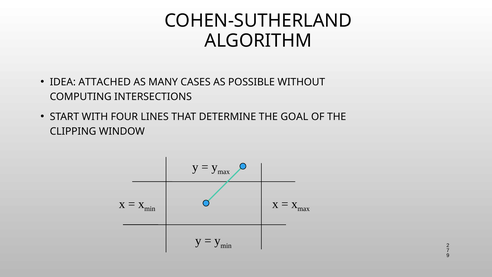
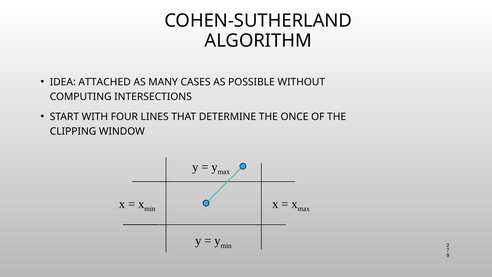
GOAL: GOAL -> ONCE
